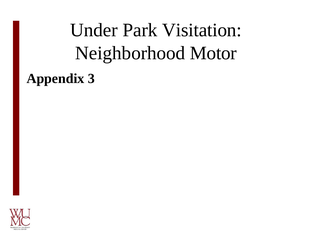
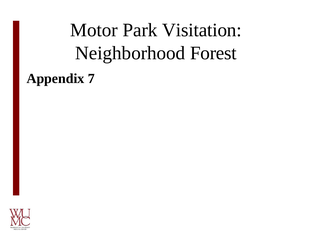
Under: Under -> Motor
Motor: Motor -> Forest
3: 3 -> 7
